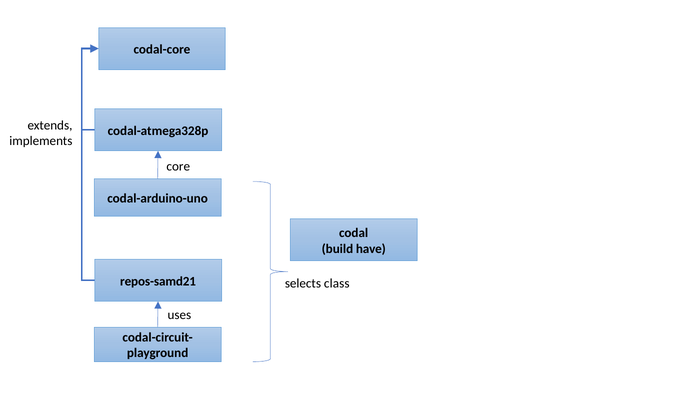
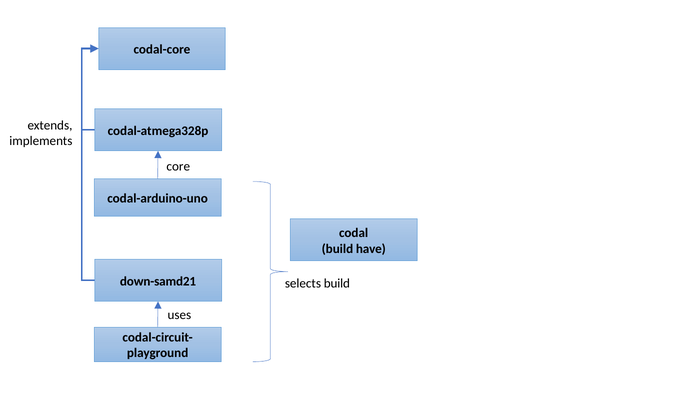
repos-samd21: repos-samd21 -> down-samd21
selects class: class -> build
